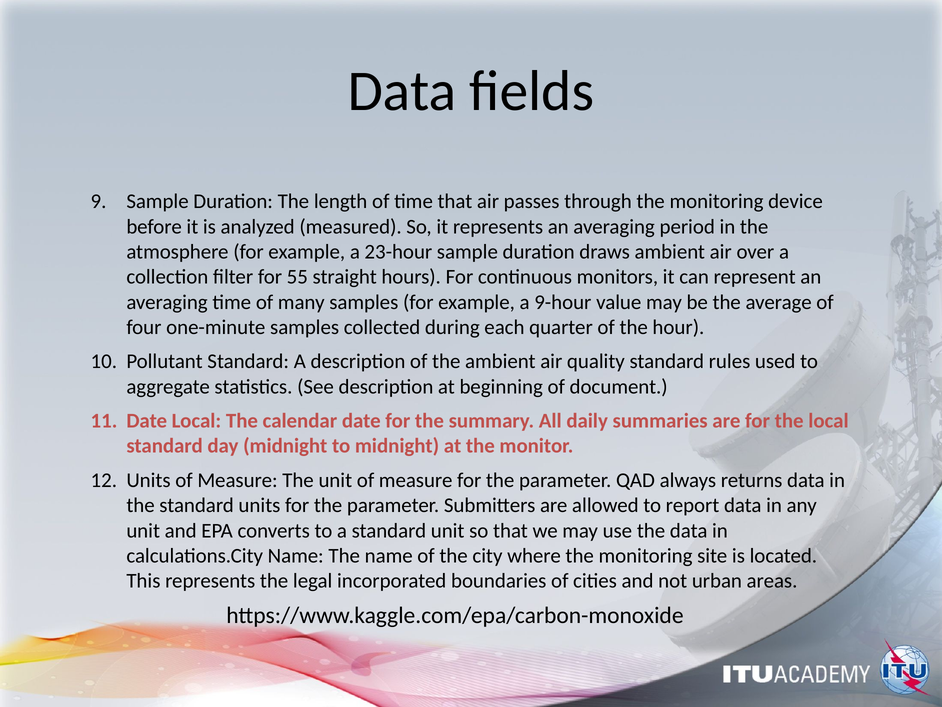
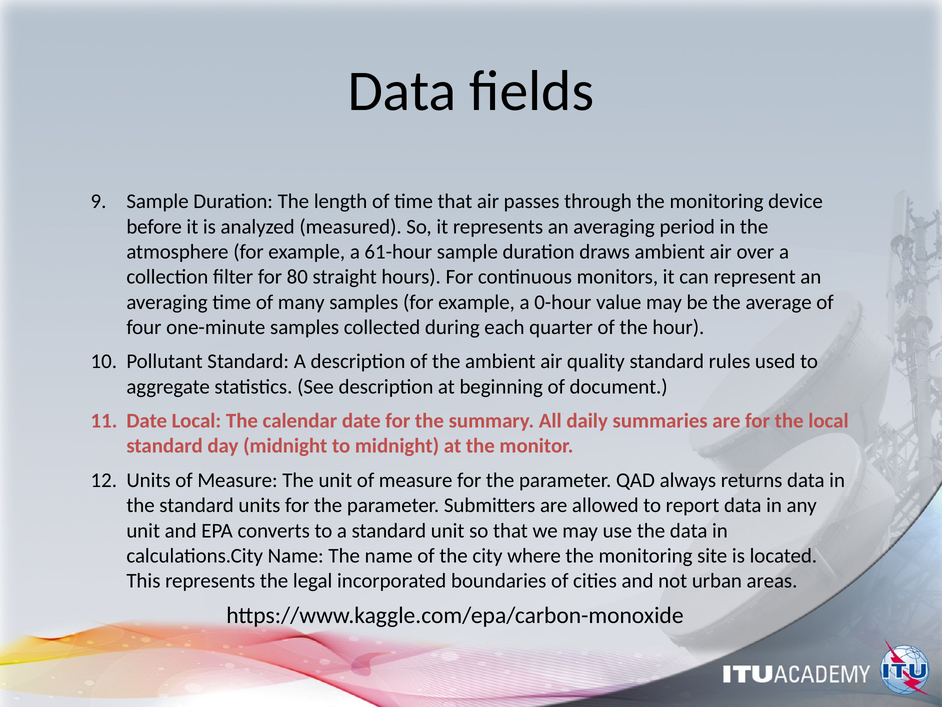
23-hour: 23-hour -> 61-hour
55: 55 -> 80
9-hour: 9-hour -> 0-hour
